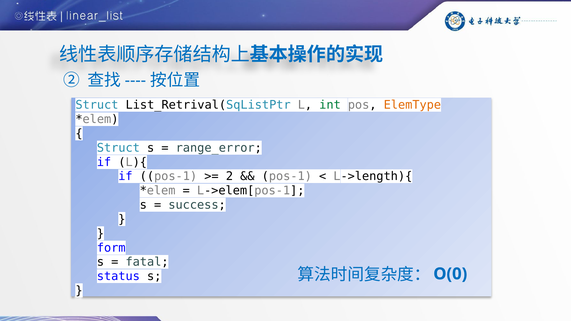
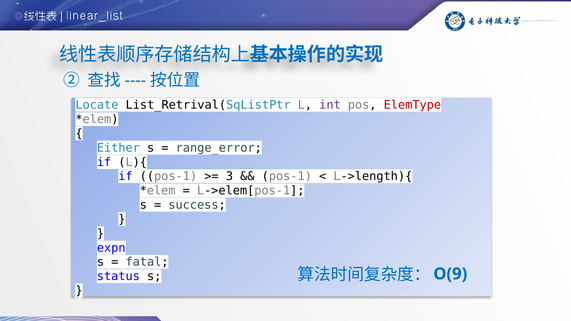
Struct at (97, 105): Struct -> Locate
int colour: green -> purple
ElemType colour: orange -> red
Struct at (118, 148): Struct -> Either
2: 2 -> 3
form: form -> expn
O(0: O(0 -> O(9
